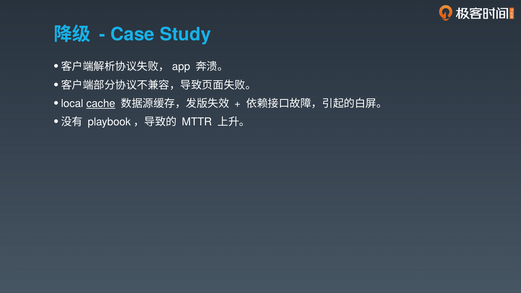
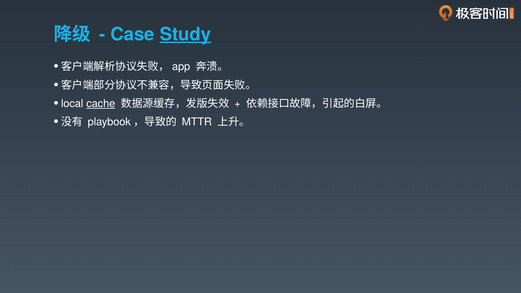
Study underline: none -> present
